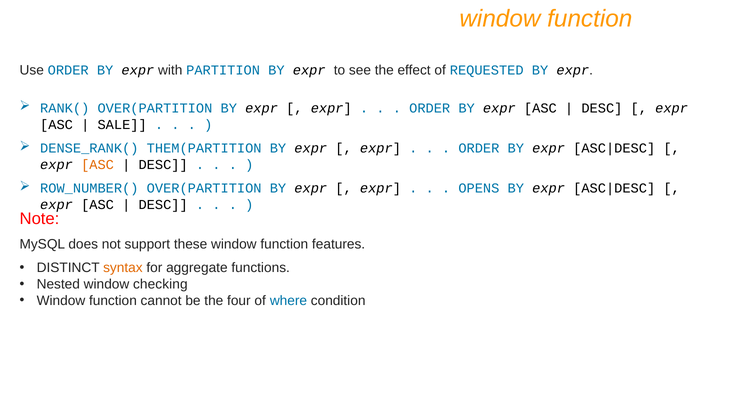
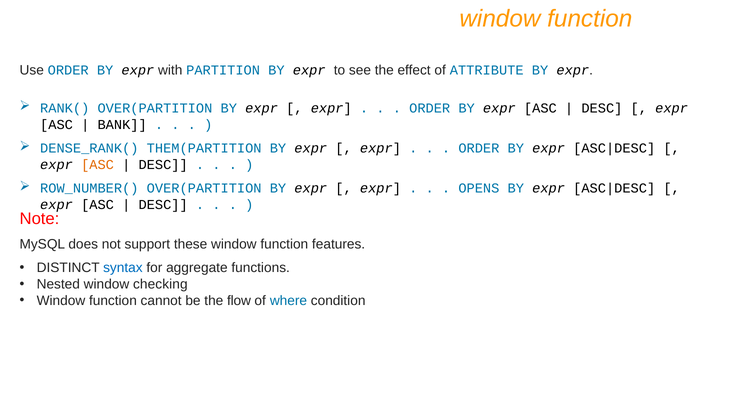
REQUESTED: REQUESTED -> ATTRIBUTE
SALE: SALE -> BANK
syntax colour: orange -> blue
four: four -> flow
